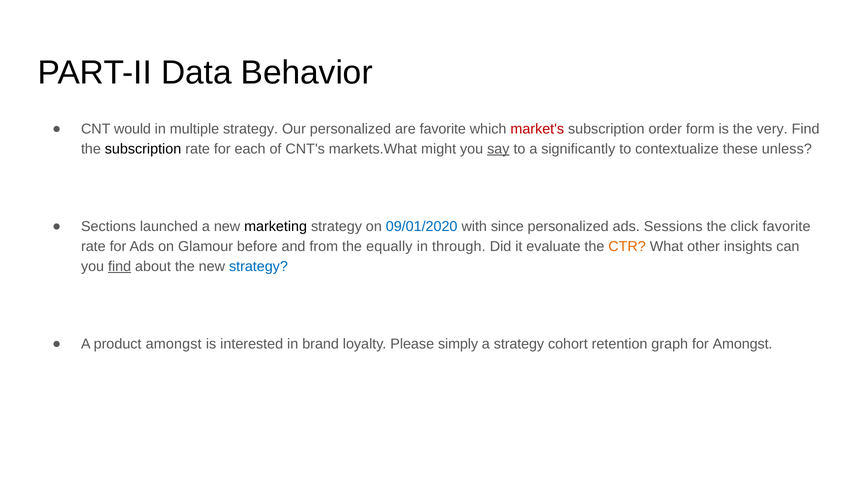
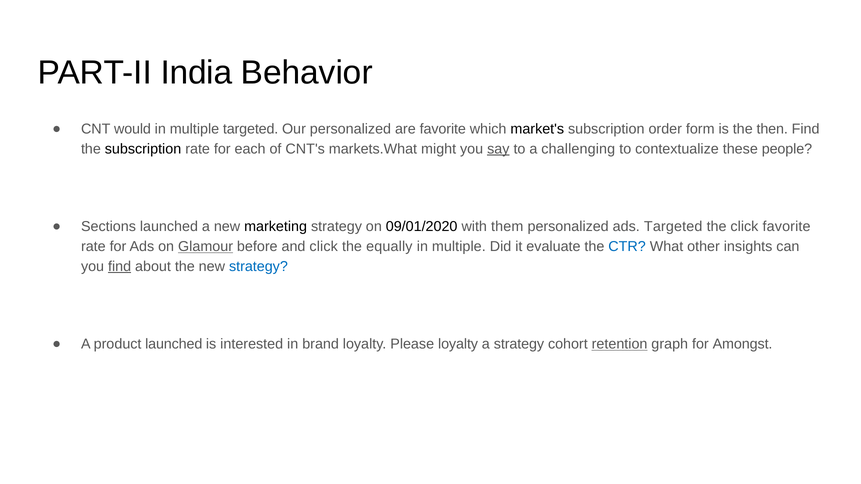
Data: Data -> India
multiple strategy: strategy -> targeted
market's colour: red -> black
very: very -> then
significantly: significantly -> challenging
unless: unless -> people
09/01/2020 colour: blue -> black
since: since -> them
ads Sessions: Sessions -> Targeted
Glamour underline: none -> present
and from: from -> click
through at (459, 247): through -> multiple
CTR colour: orange -> blue
product amongst: amongst -> launched
Please simply: simply -> loyalty
retention underline: none -> present
